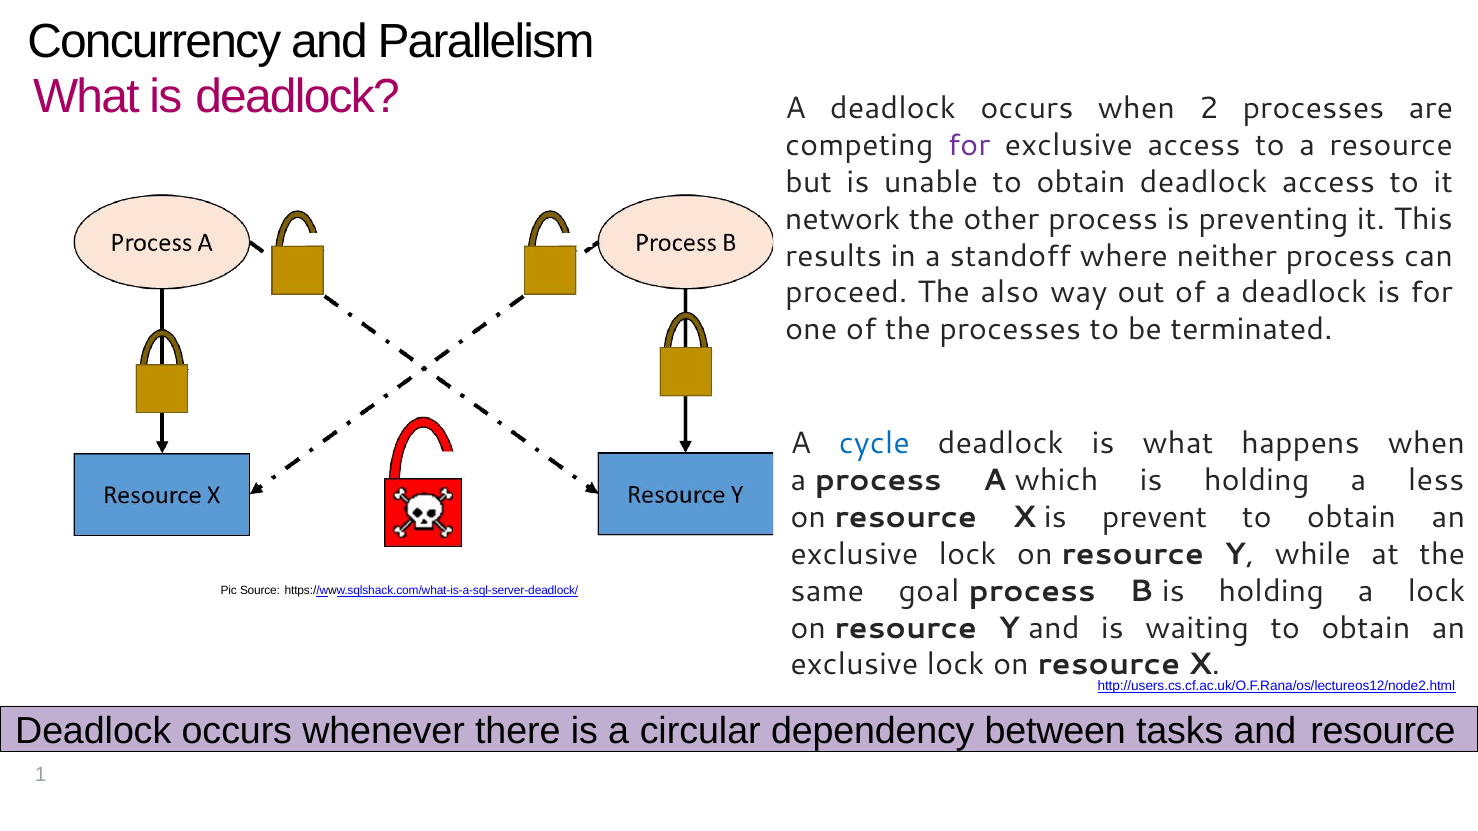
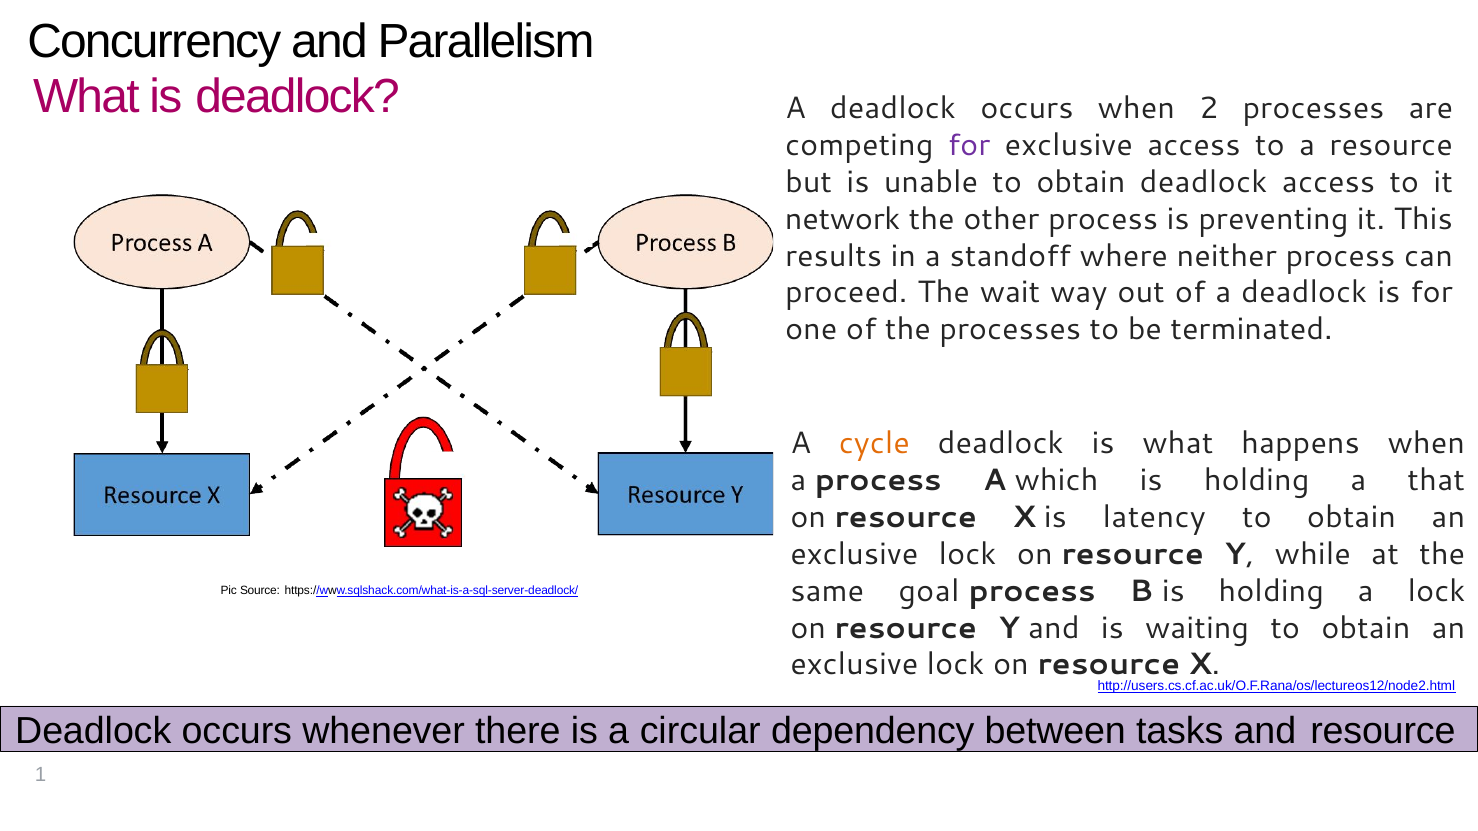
also: also -> wait
cycle colour: blue -> orange
less: less -> that
prevent: prevent -> latency
